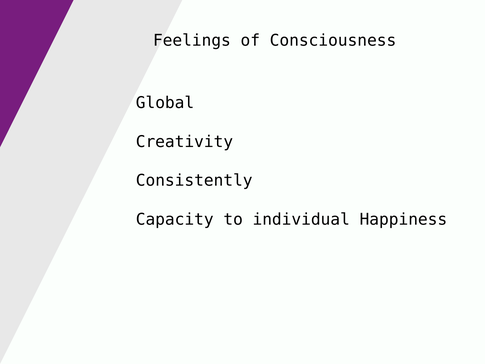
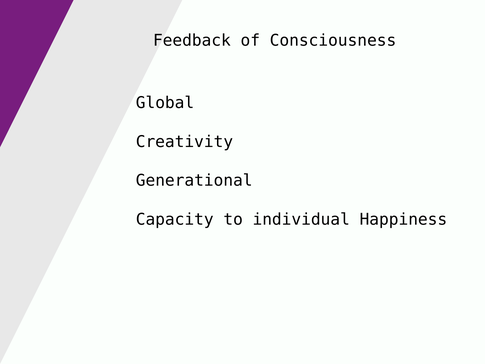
Feelings: Feelings -> Feedback
Consistently: Consistently -> Generational
